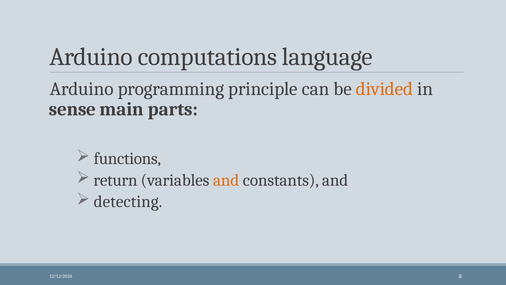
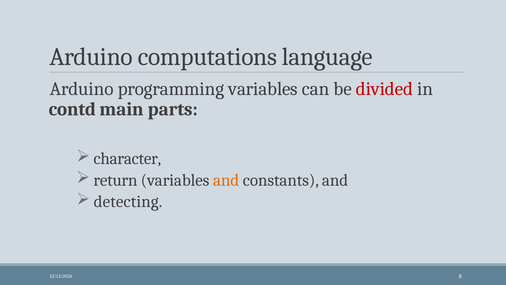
programming principle: principle -> variables
divided colour: orange -> red
sense: sense -> contd
functions: functions -> character
